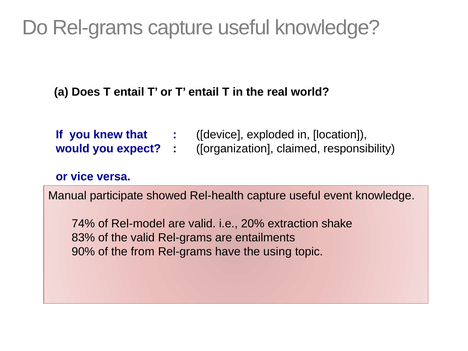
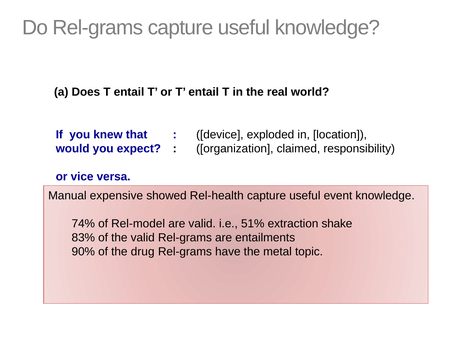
participate: participate -> expensive
20%: 20% -> 51%
from: from -> drug
using: using -> metal
